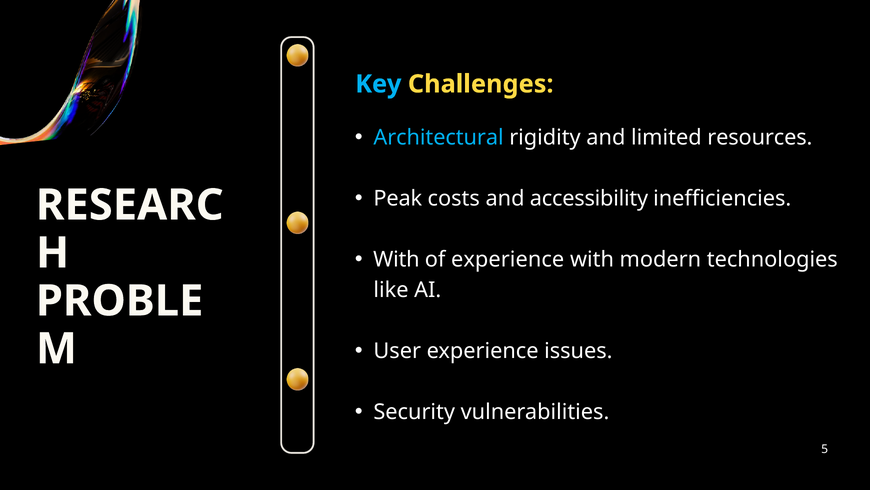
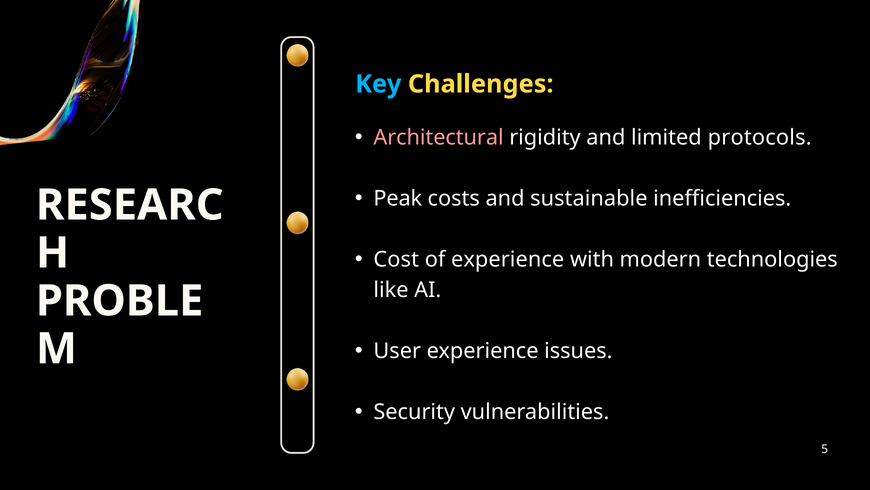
Architectural colour: light blue -> pink
resources: resources -> protocols
accessibility: accessibility -> sustainable
With at (396, 259): With -> Cost
